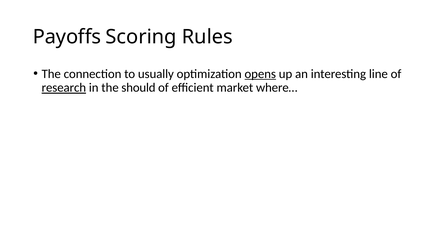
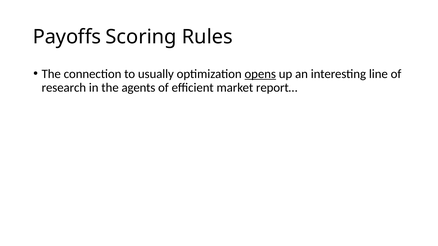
research underline: present -> none
should: should -> agents
where…: where… -> report…
